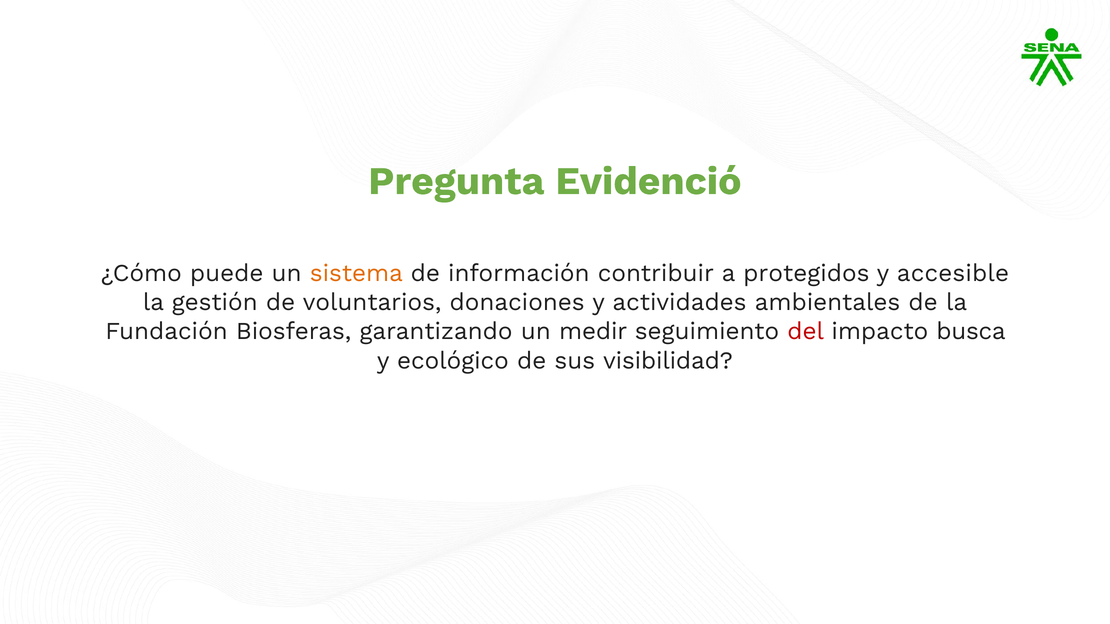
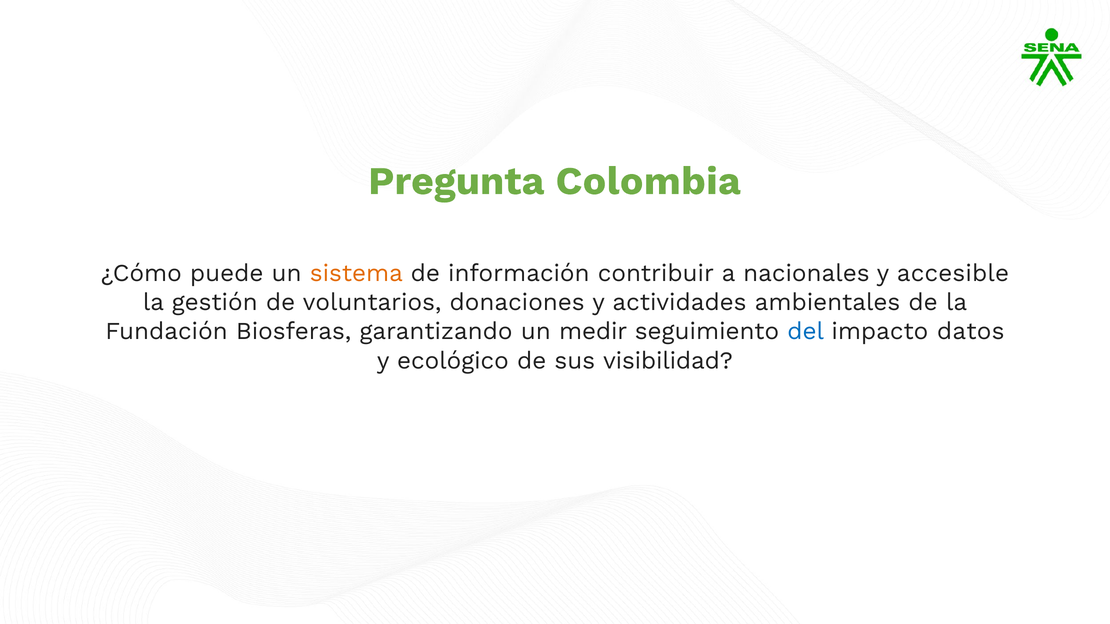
Evidenció: Evidenció -> Colombia
protegidos: protegidos -> nacionales
del colour: red -> blue
busca: busca -> datos
